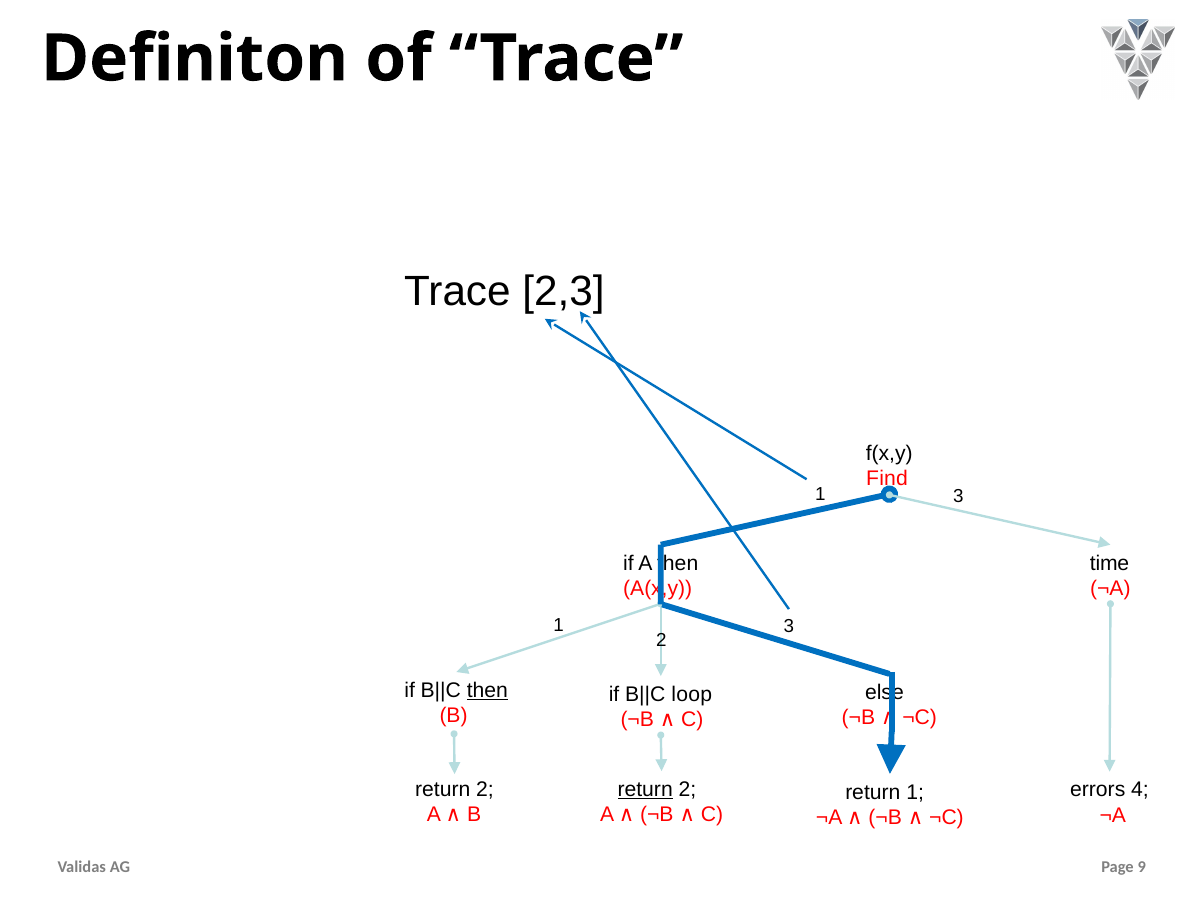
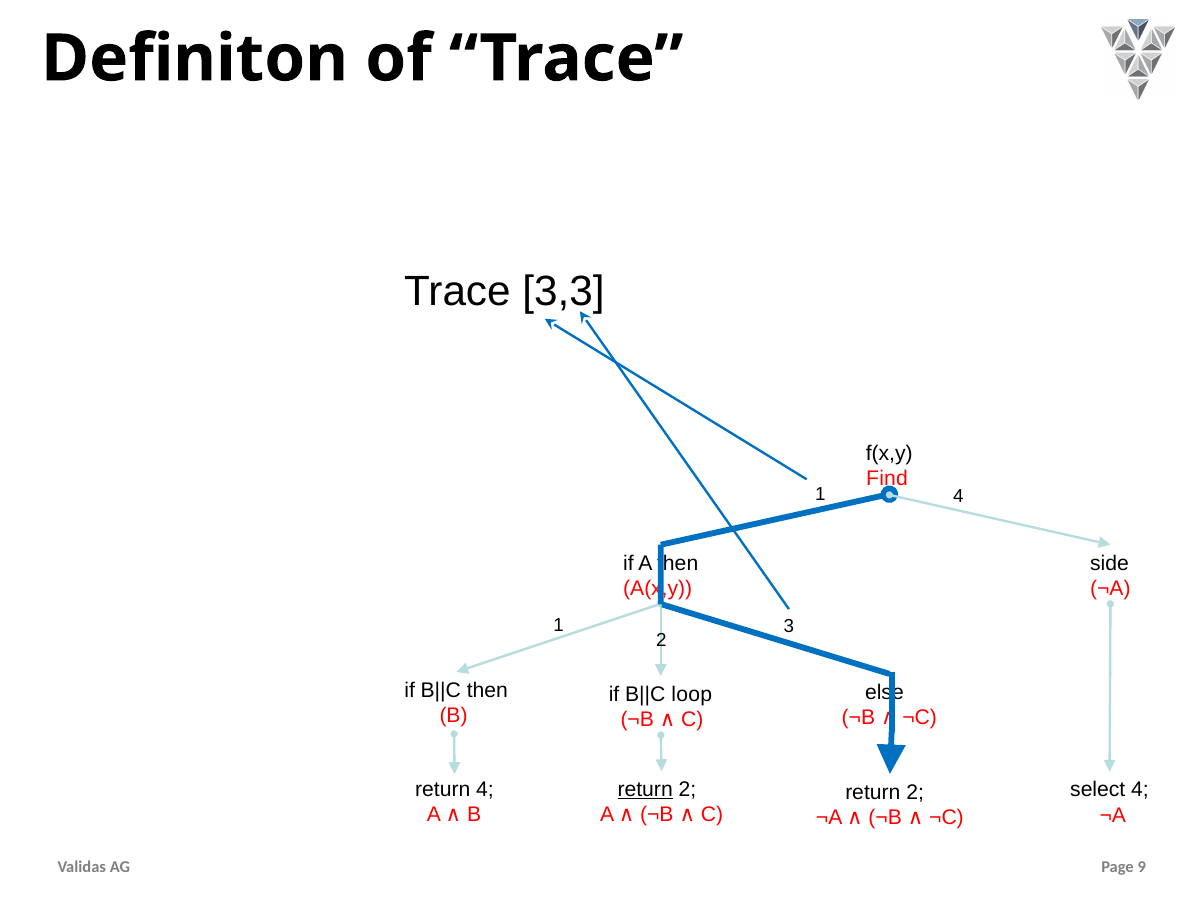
2,3: 2,3 -> 3,3
1 3: 3 -> 4
time: time -> side
then at (487, 690) underline: present -> none
2 at (485, 790): 2 -> 4
errors: errors -> select
1 at (915, 792): 1 -> 2
